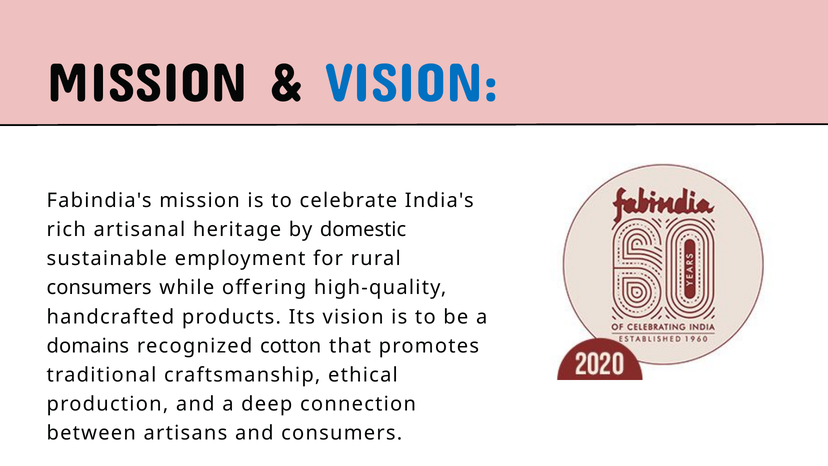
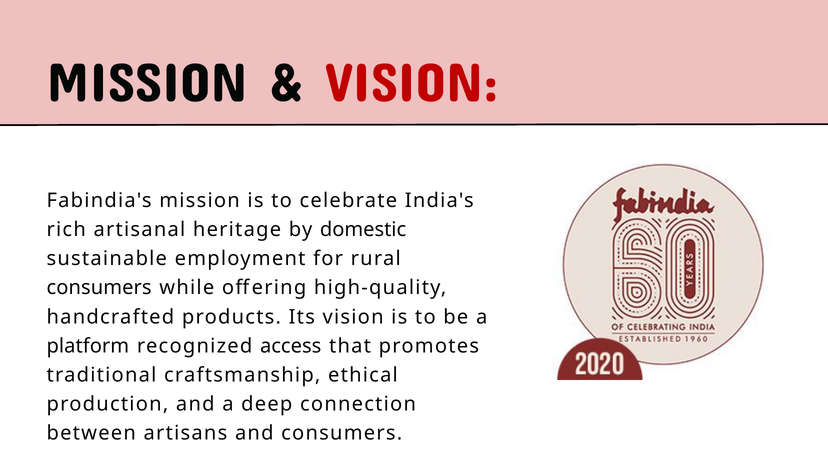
VISION at (412, 84) colour: blue -> red
domains: domains -> platform
cotton: cotton -> access
